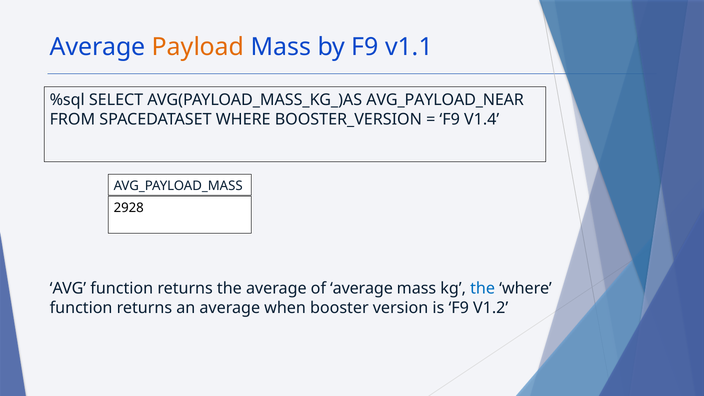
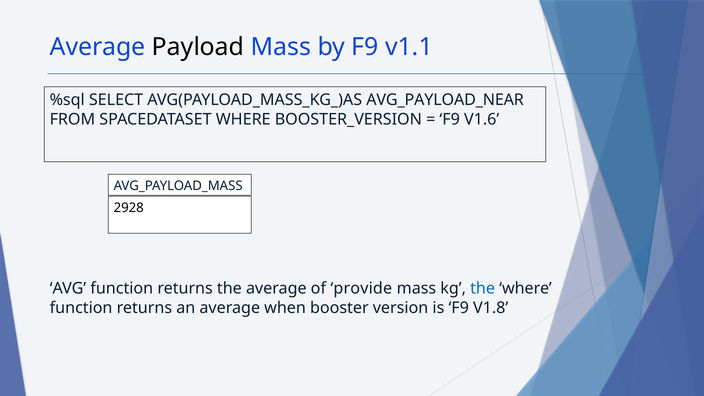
Payload colour: orange -> black
V1.4: V1.4 -> V1.6
of average: average -> provide
V1.2: V1.2 -> V1.8
